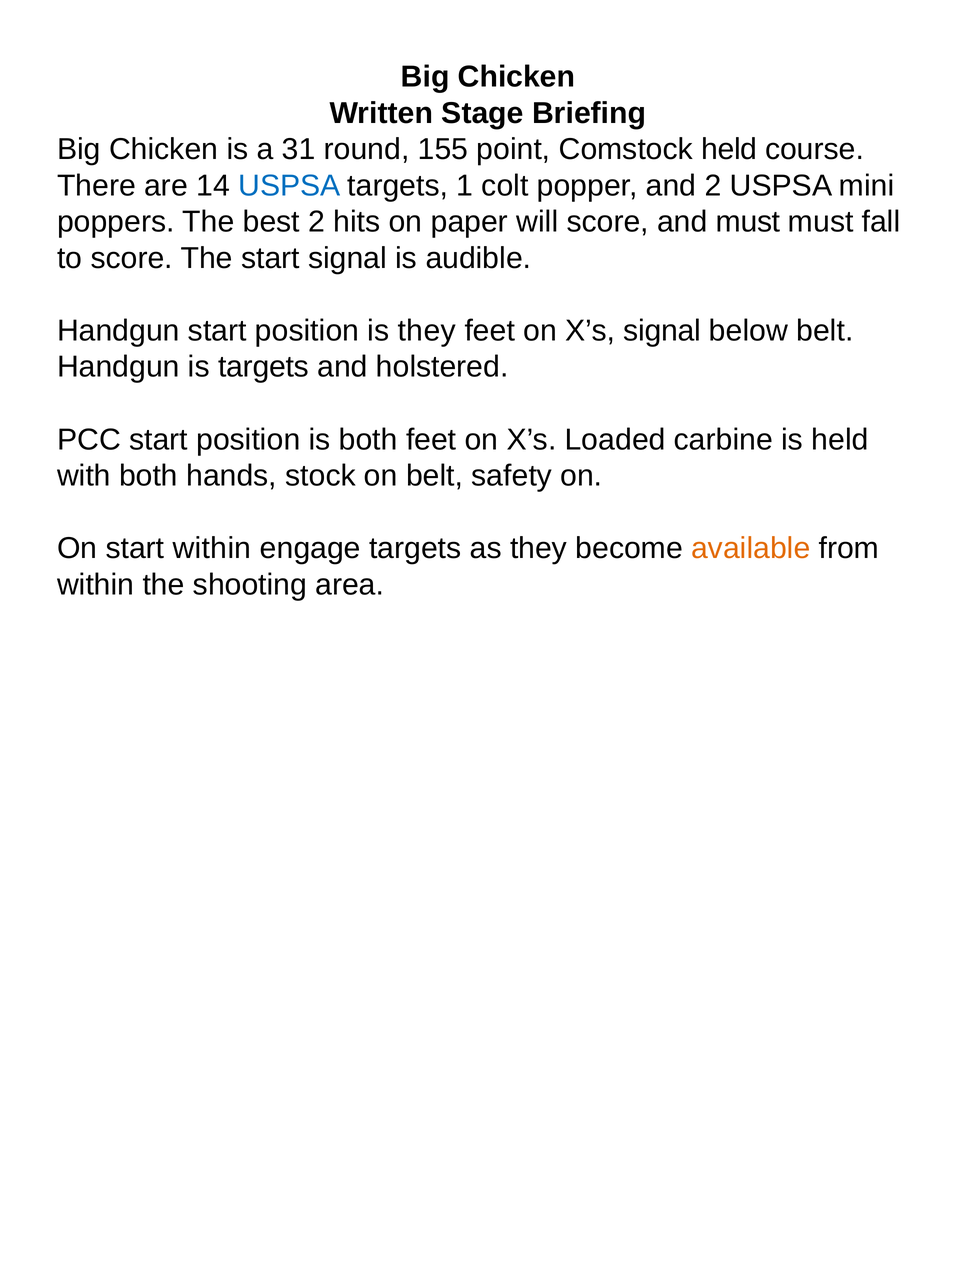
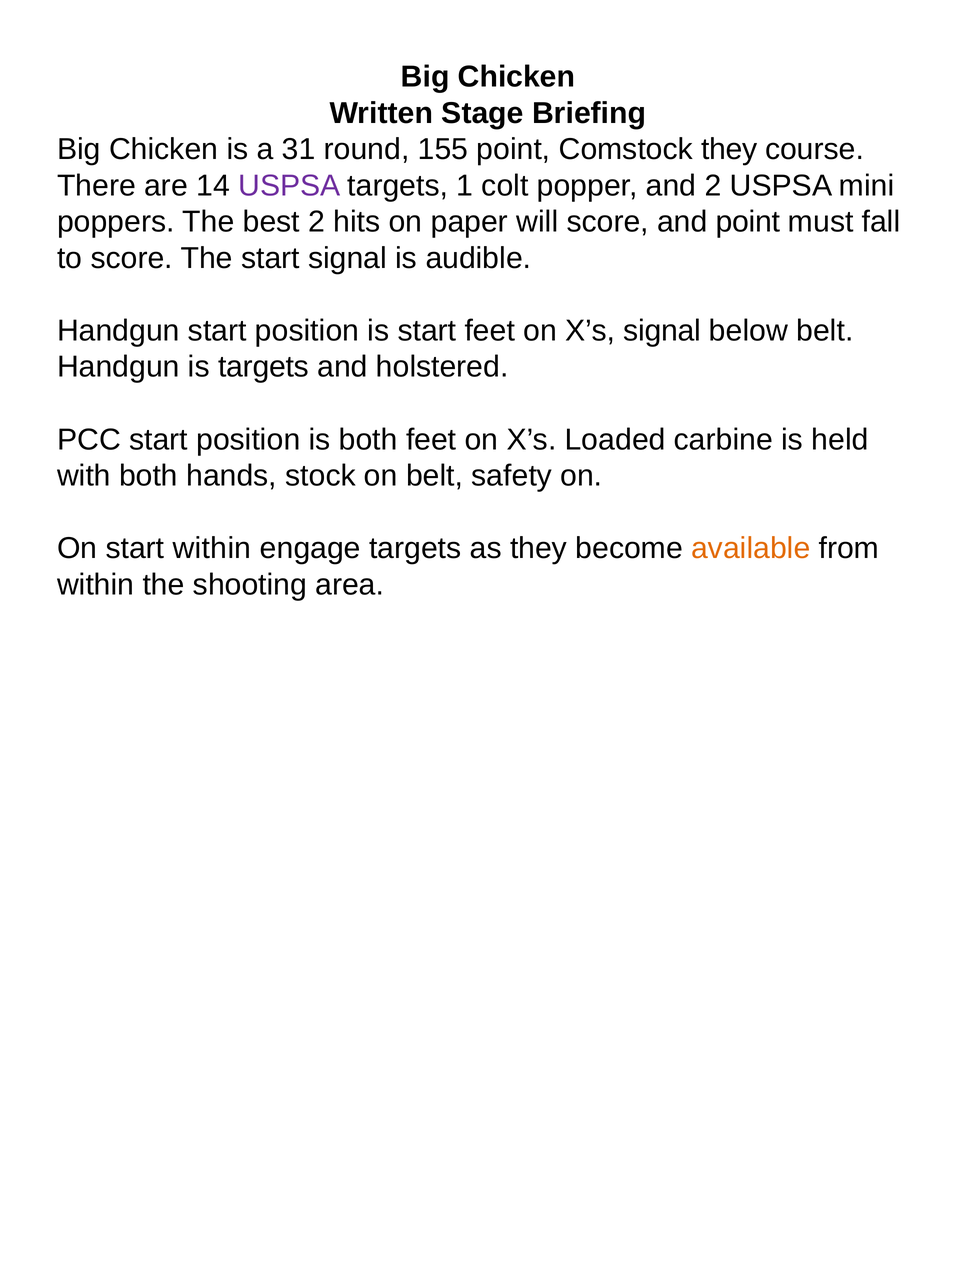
Comstock held: held -> they
USPSA at (289, 186) colour: blue -> purple
and must: must -> point
is they: they -> start
